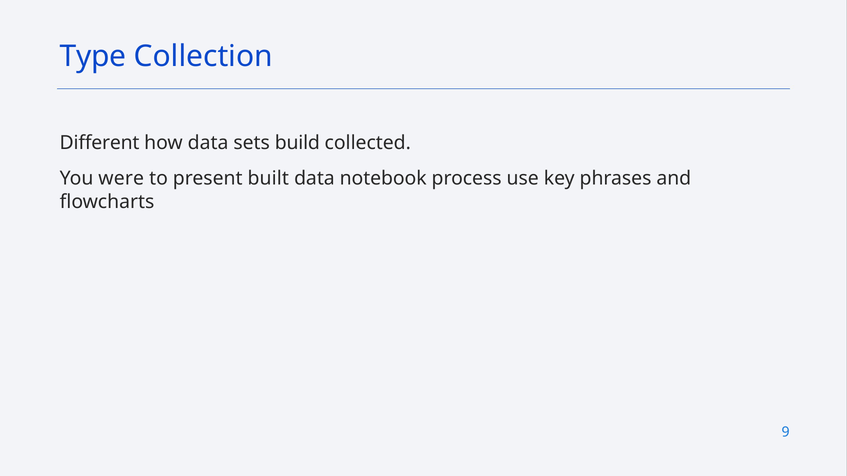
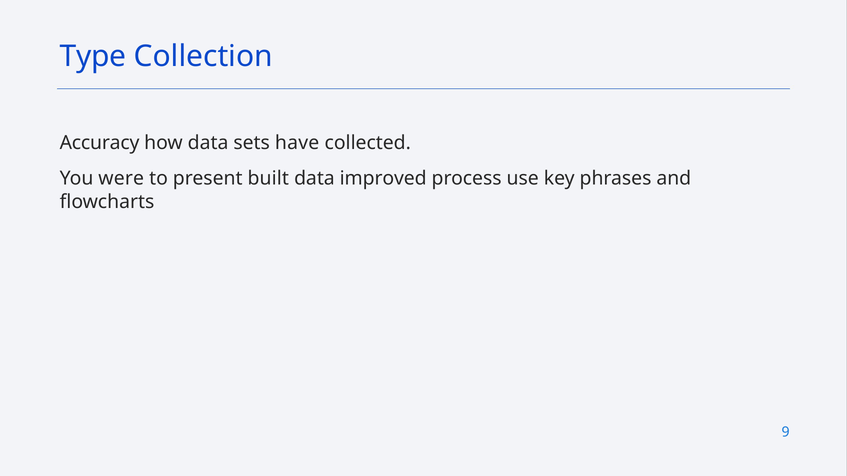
Different: Different -> Accuracy
build: build -> have
notebook: notebook -> improved
